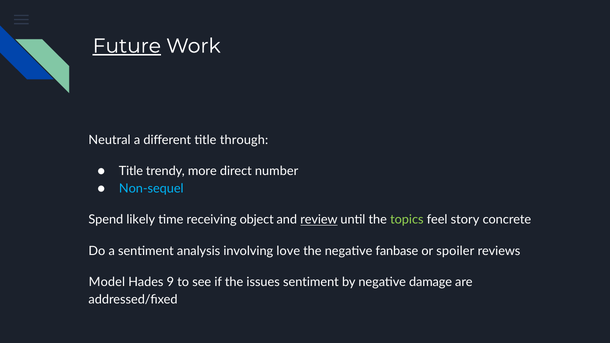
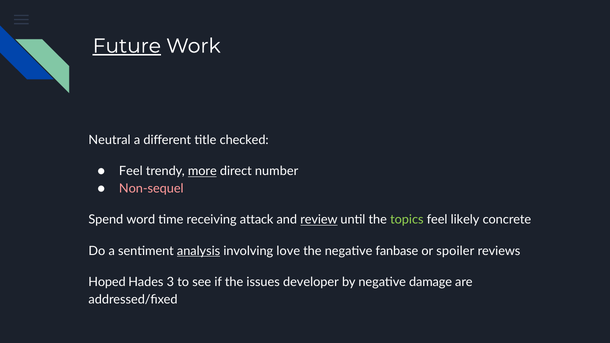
through: through -> checked
Title at (131, 171): Title -> Feel
more underline: none -> present
Non-sequel colour: light blue -> pink
likely: likely -> word
object: object -> attack
story: story -> likely
analysis underline: none -> present
Model: Model -> Hoped
9: 9 -> 3
issues sentiment: sentiment -> developer
